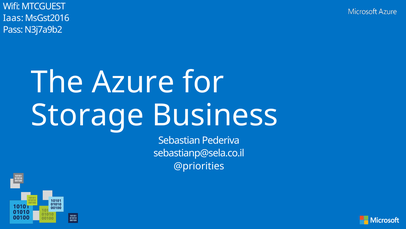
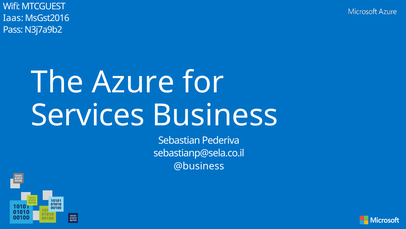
Storage: Storage -> Services
@priorities: @priorities -> @business
